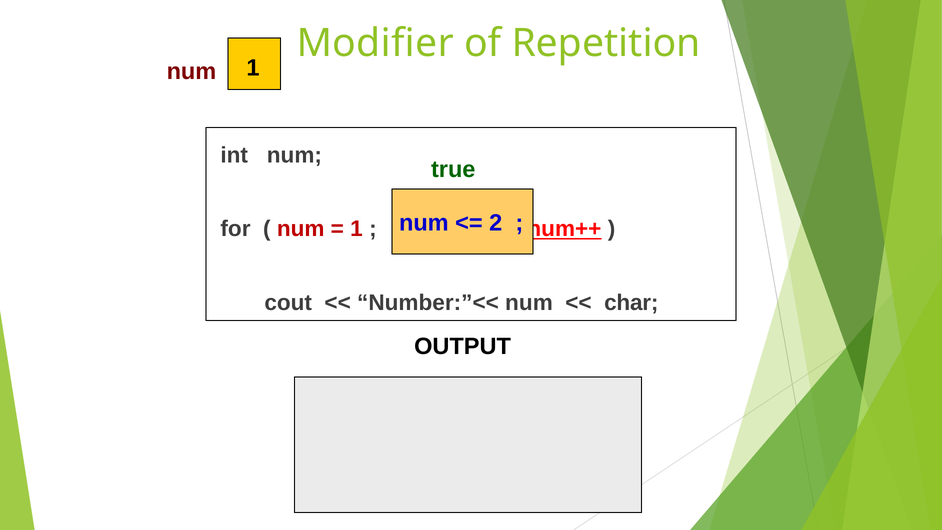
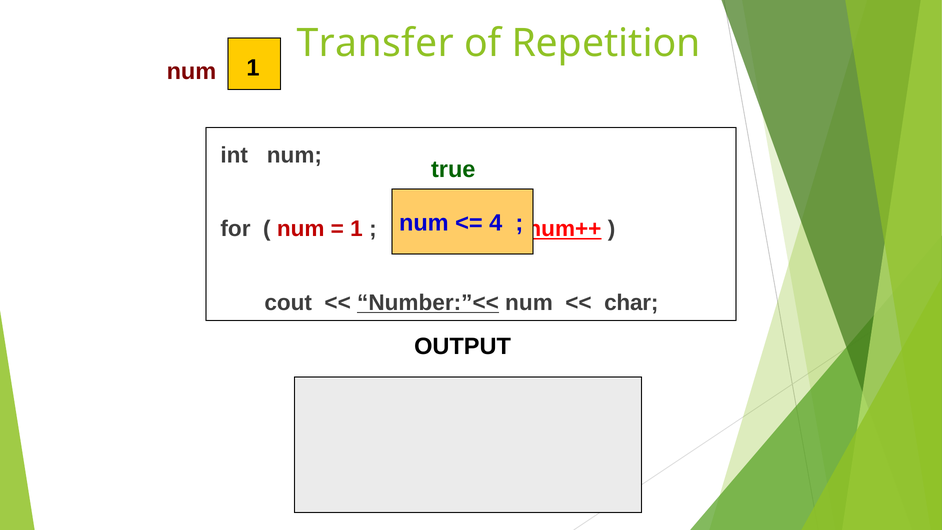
Modifier: Modifier -> Transfer
2: 2 -> 4
Number:”<< underline: none -> present
